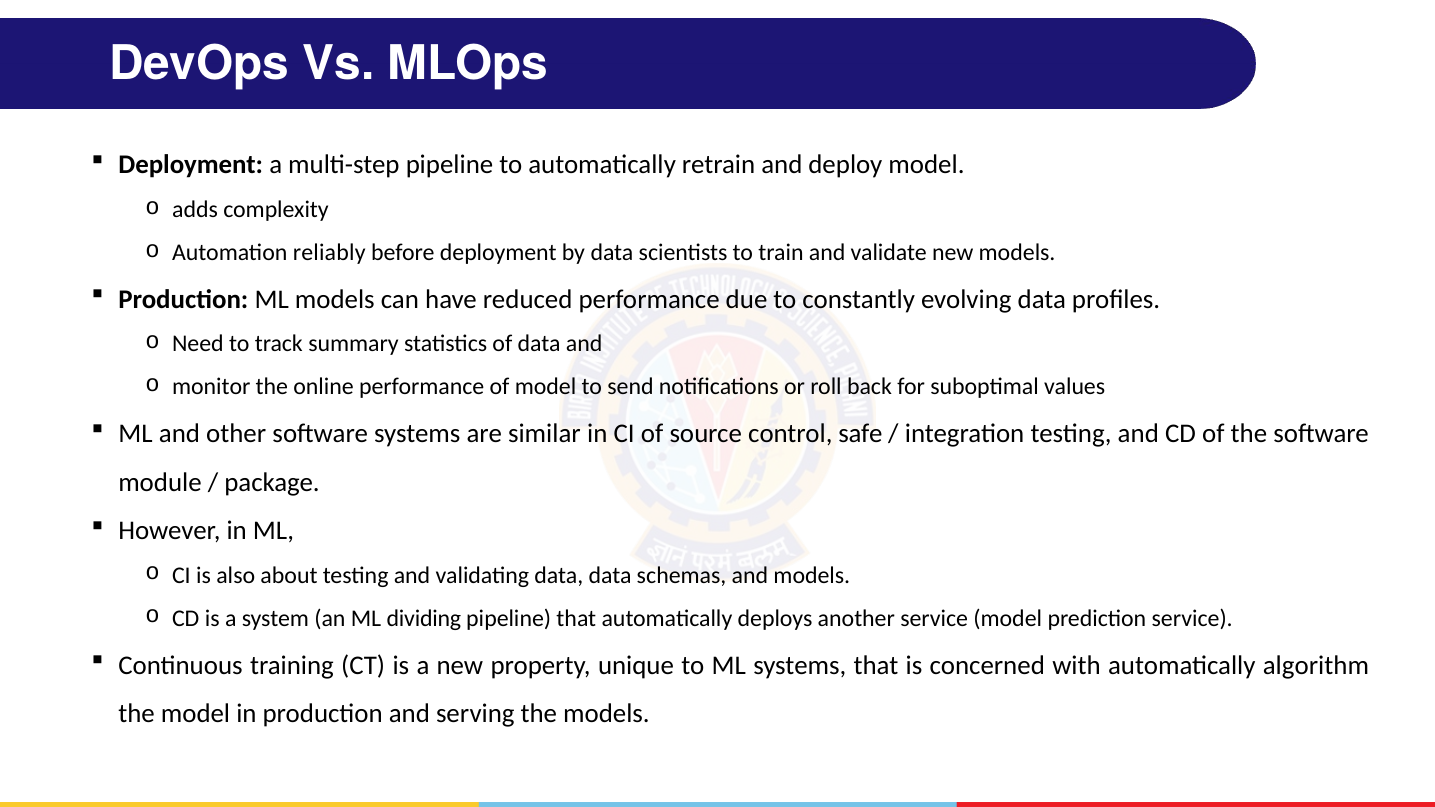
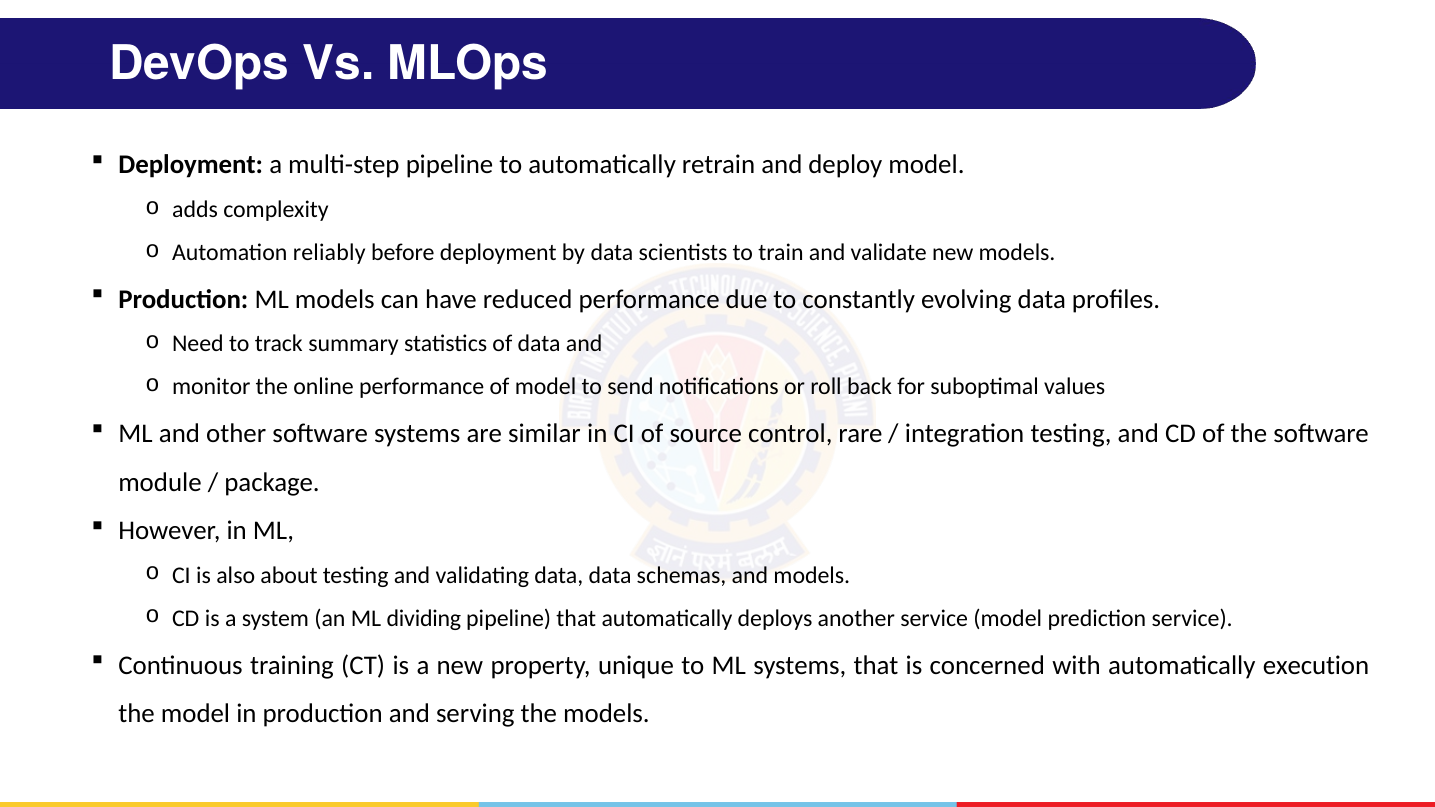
safe: safe -> rare
algorithm: algorithm -> execution
